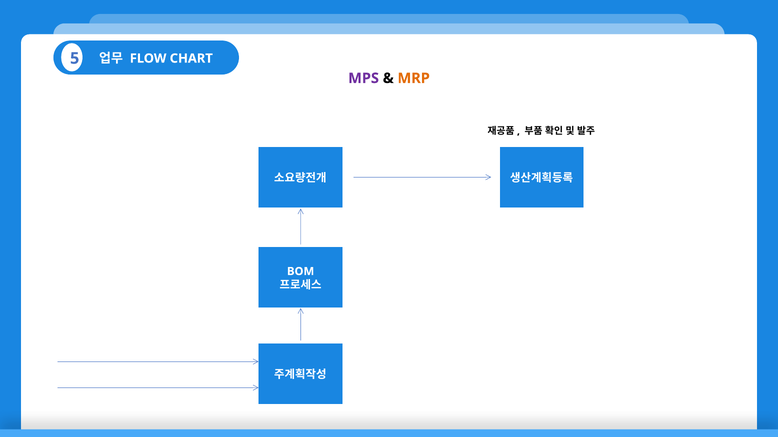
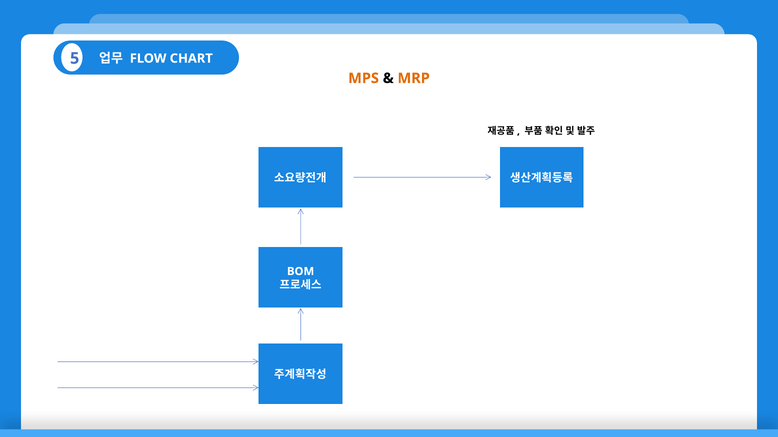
MPS colour: purple -> orange
